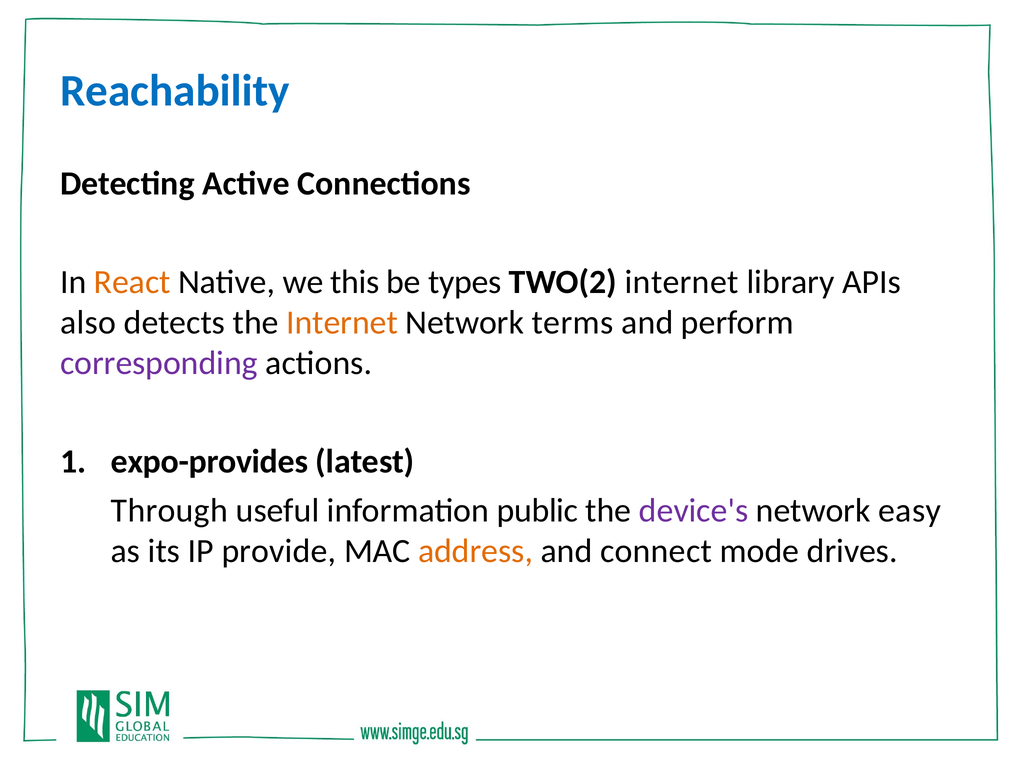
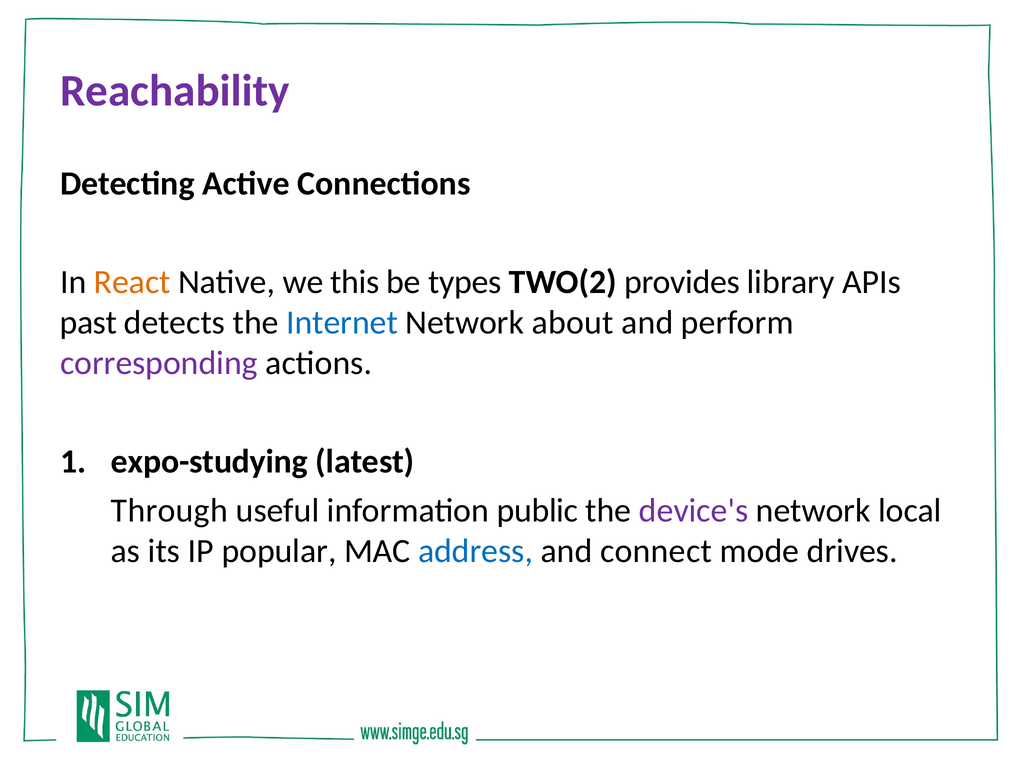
Reachability colour: blue -> purple
TWO(2 internet: internet -> provides
also: also -> past
Internet at (342, 323) colour: orange -> blue
terms: terms -> about
expo-provides: expo-provides -> expo-studying
easy: easy -> local
provide: provide -> popular
address colour: orange -> blue
